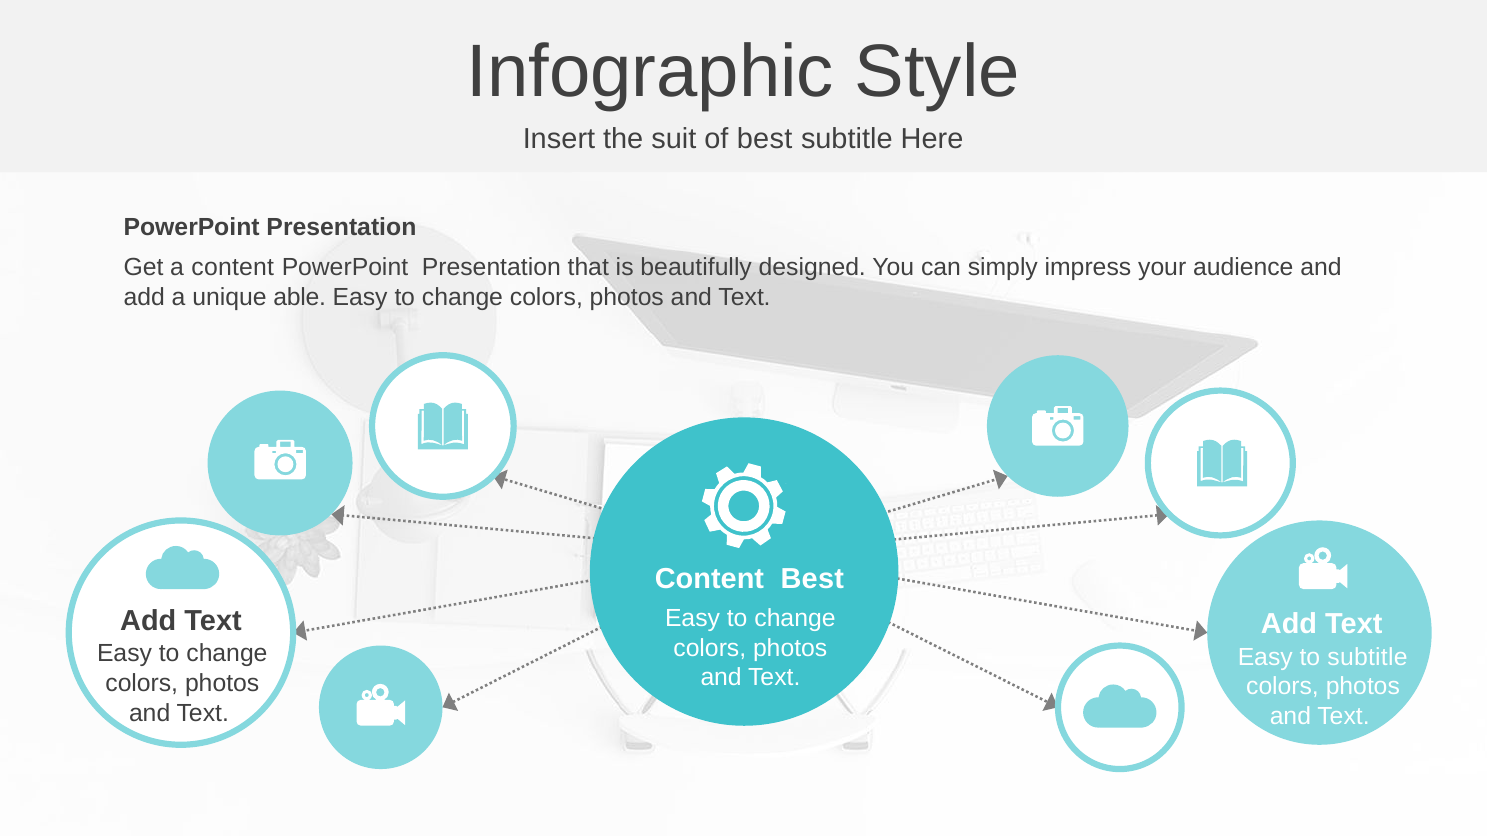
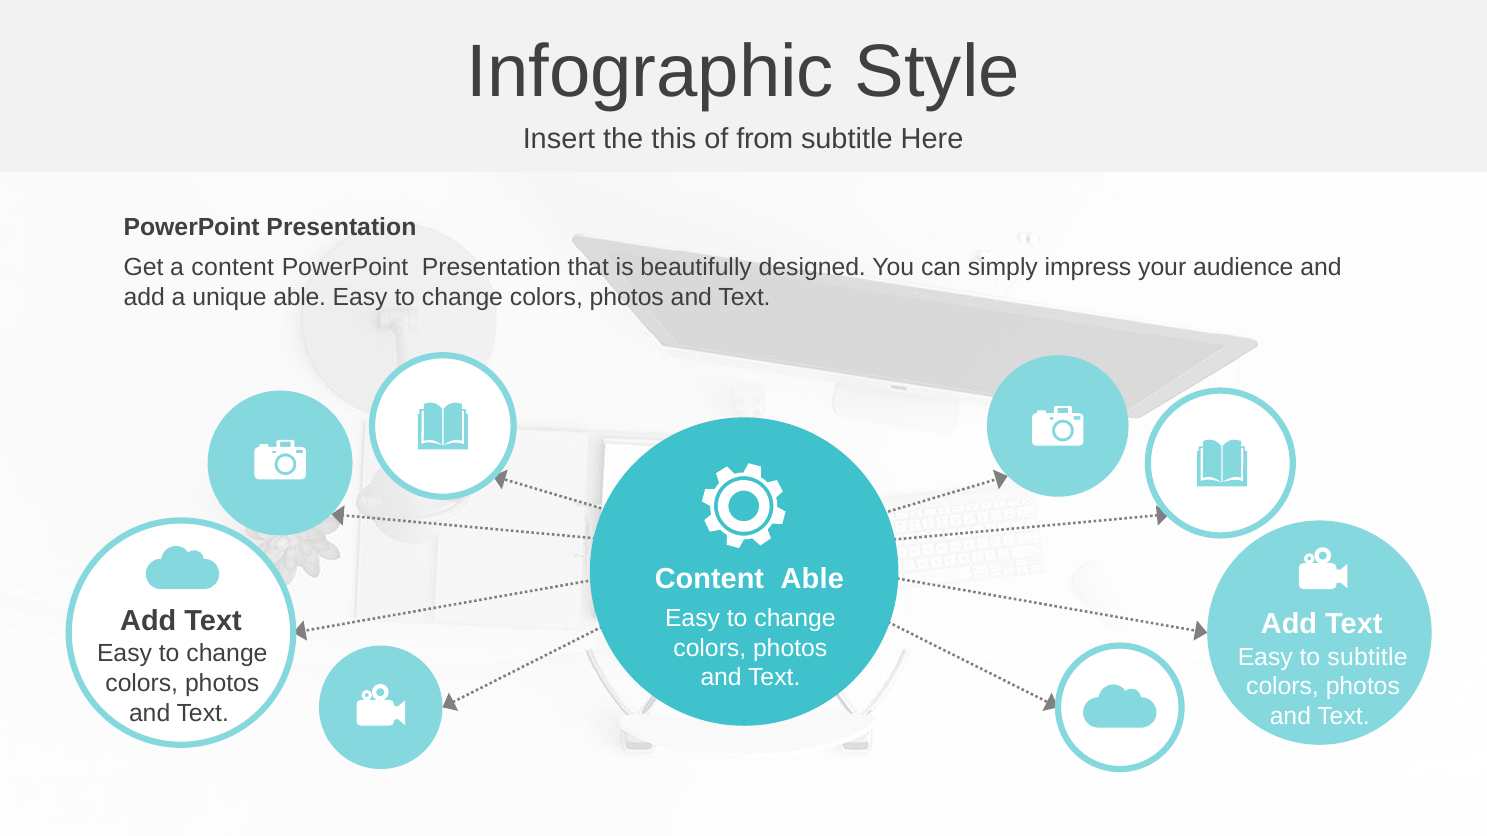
suit: suit -> this
of best: best -> from
Content Best: Best -> Able
